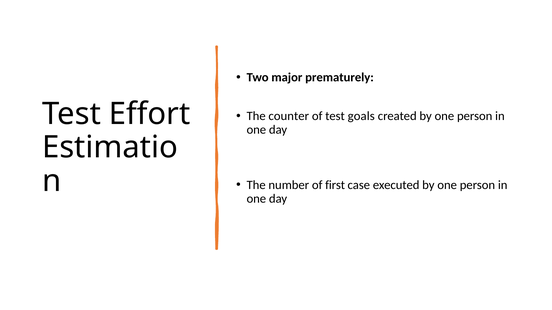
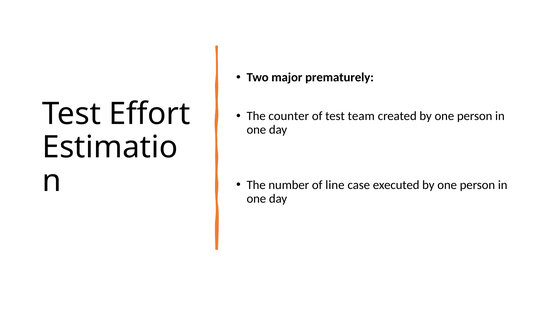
goals: goals -> team
first: first -> line
